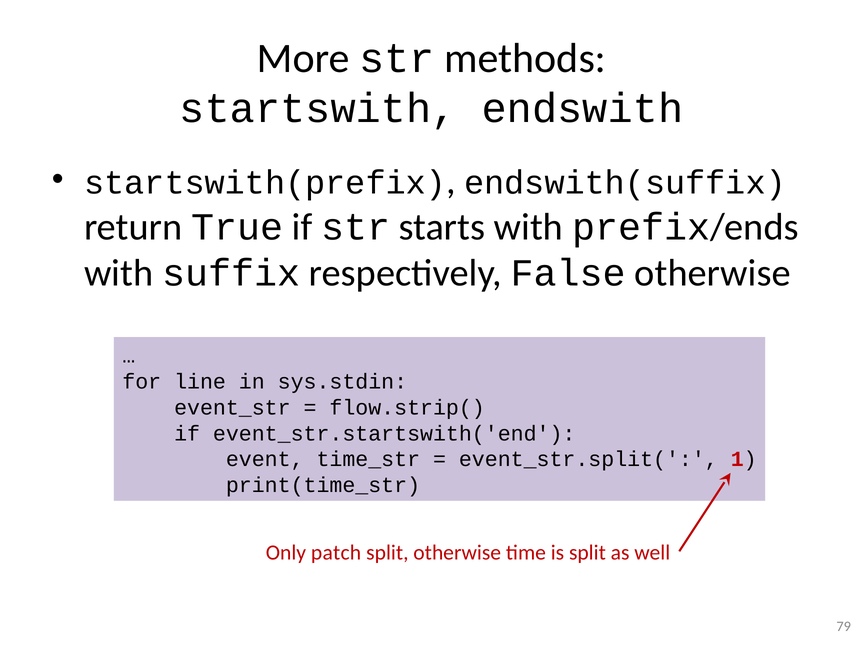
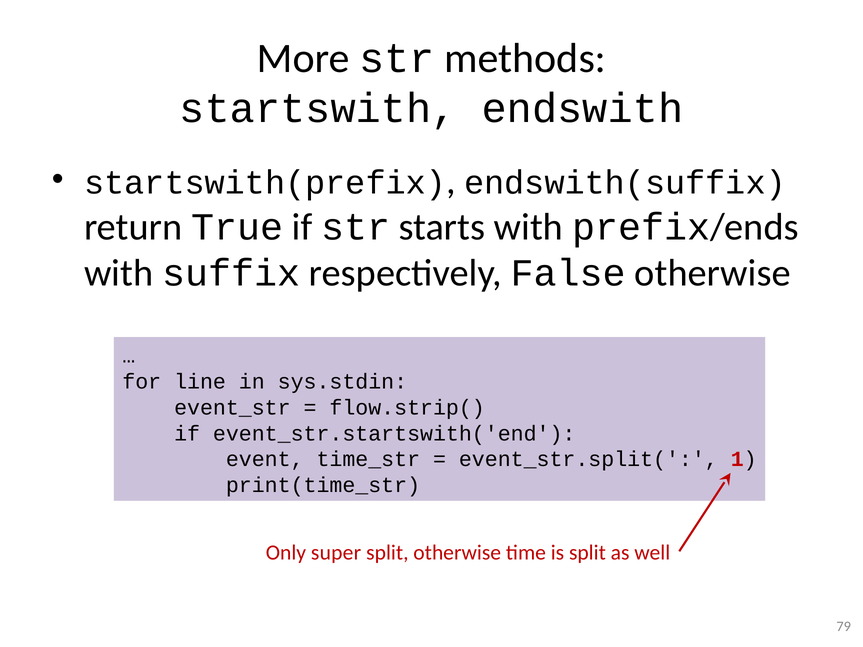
patch: patch -> super
